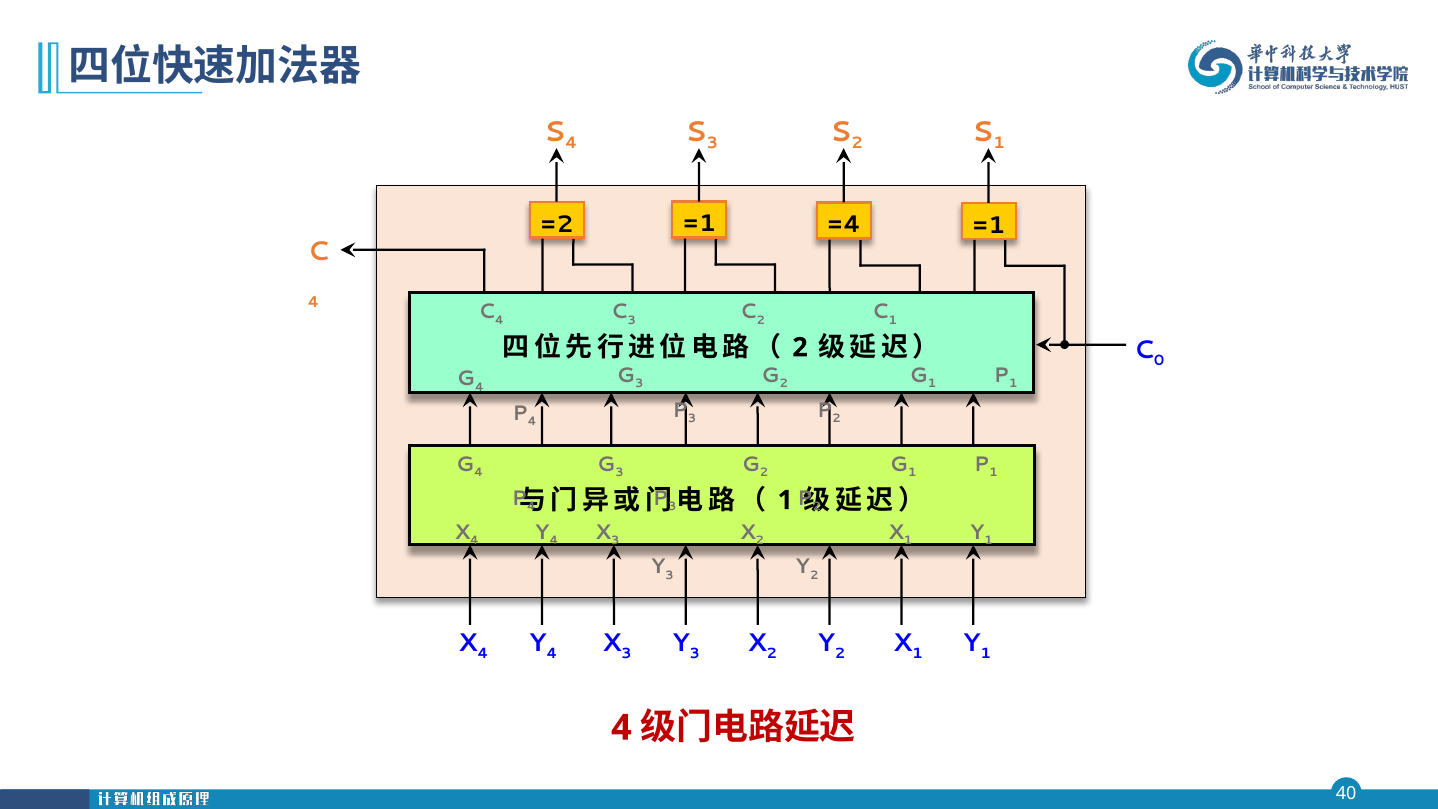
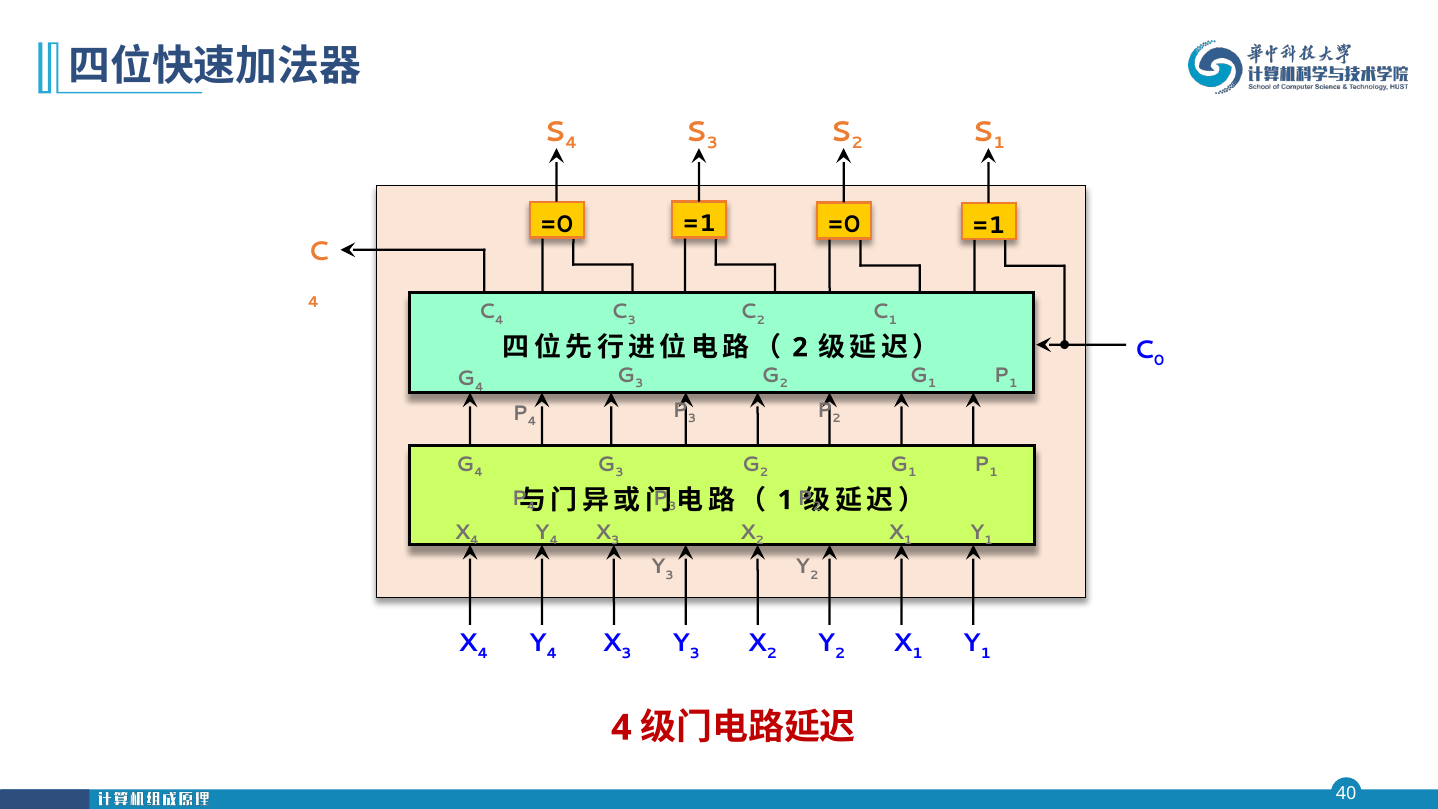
=2 at (557, 224): =2 -> =0
=1 =4: =4 -> =0
